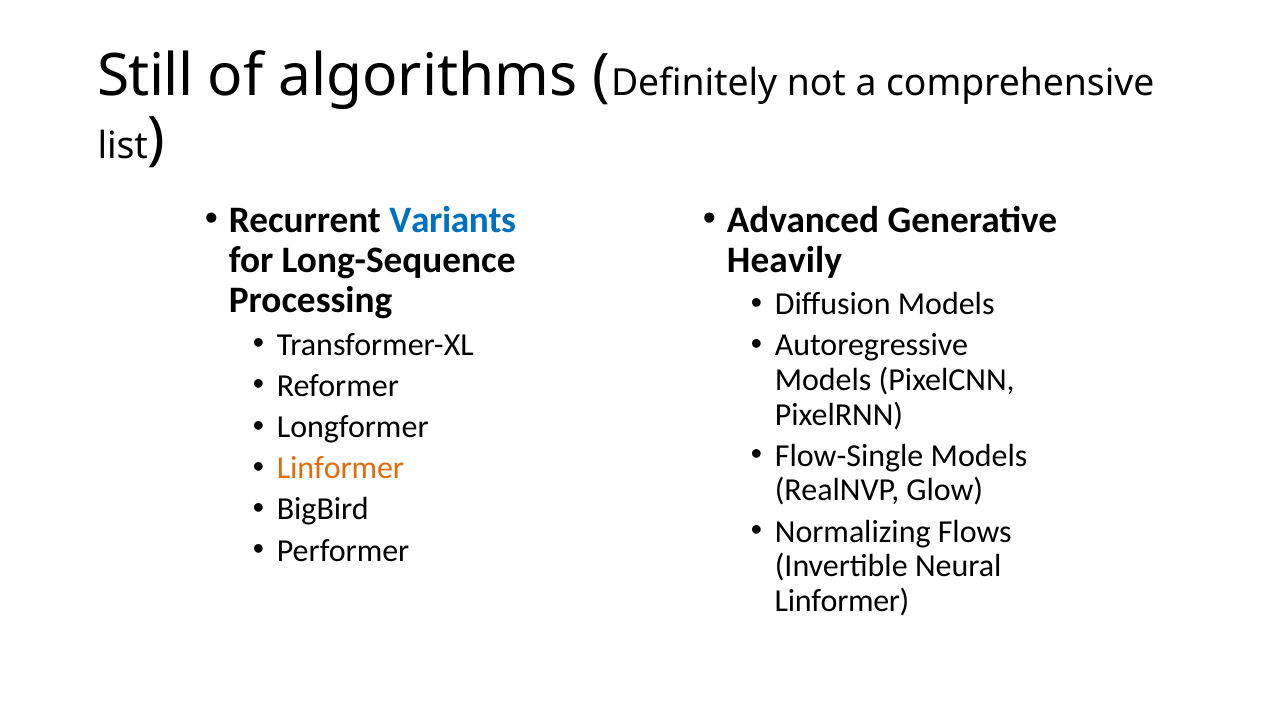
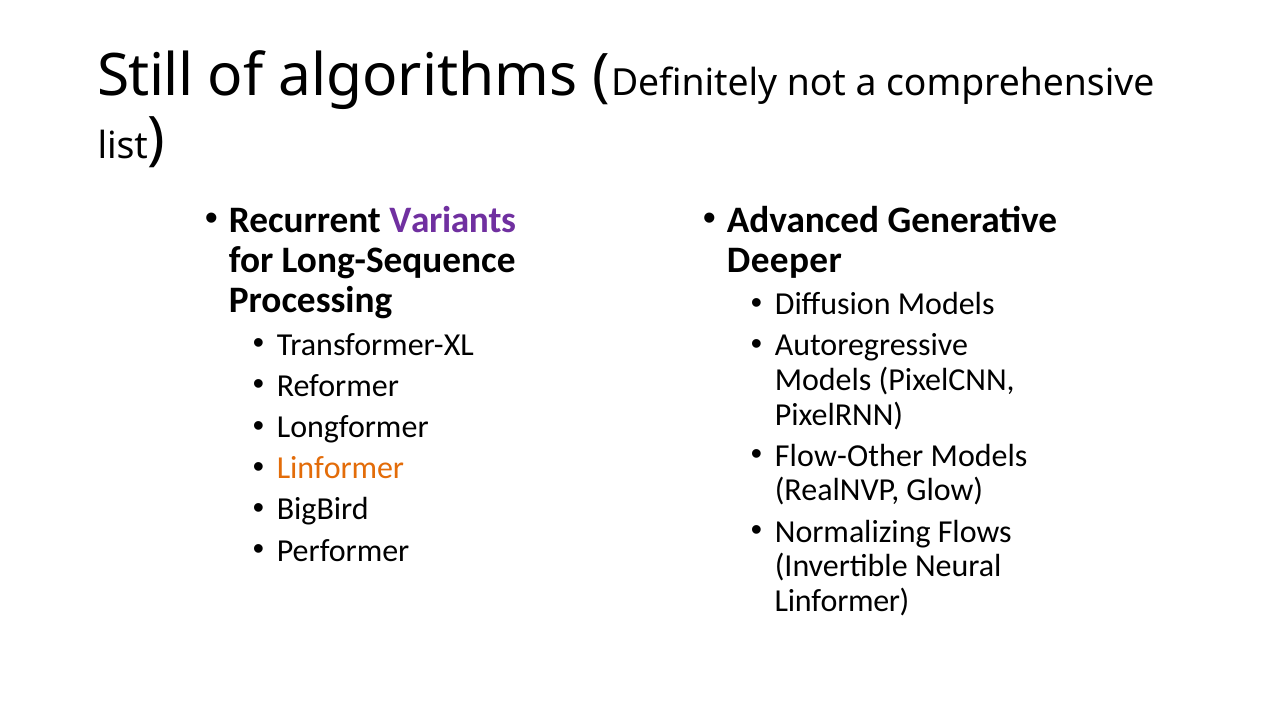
Variants colour: blue -> purple
Heavily: Heavily -> Deeper
Flow-Single: Flow-Single -> Flow-Other
